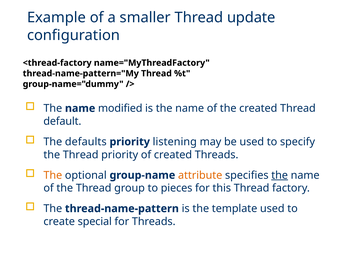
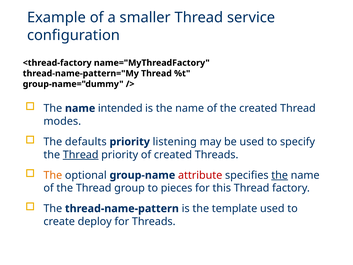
update: update -> service
modified: modified -> intended
default: default -> modes
Thread at (81, 155) underline: none -> present
attribute colour: orange -> red
special: special -> deploy
